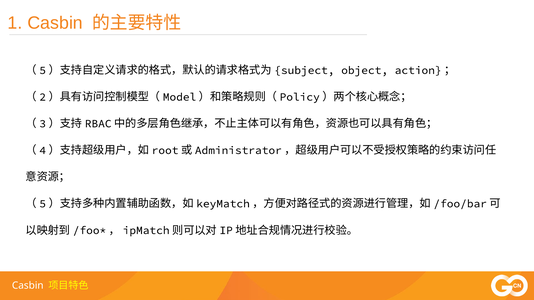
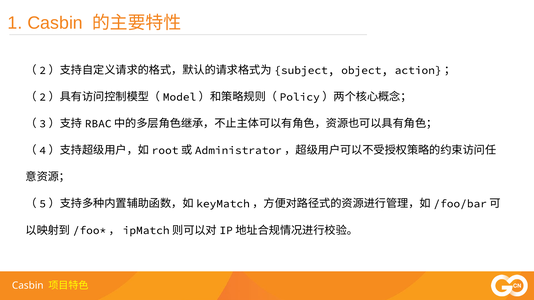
5 at (43, 70): 5 -> 2
